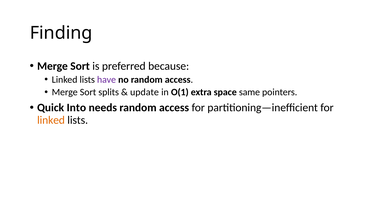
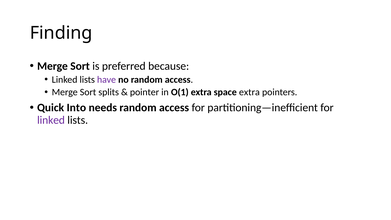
update: update -> pointer
space same: same -> extra
linked at (51, 120) colour: orange -> purple
